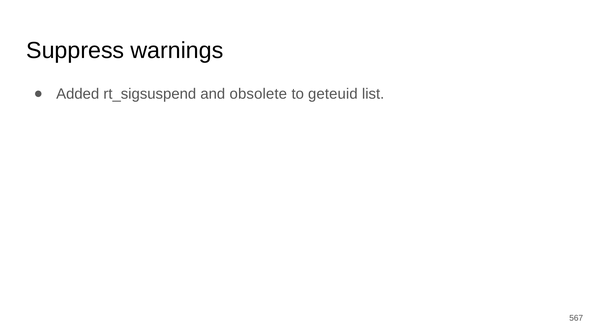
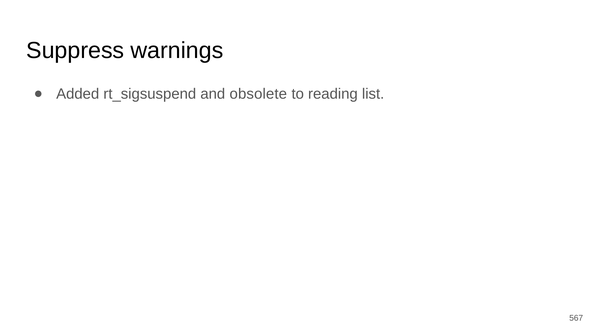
geteuid: geteuid -> reading
